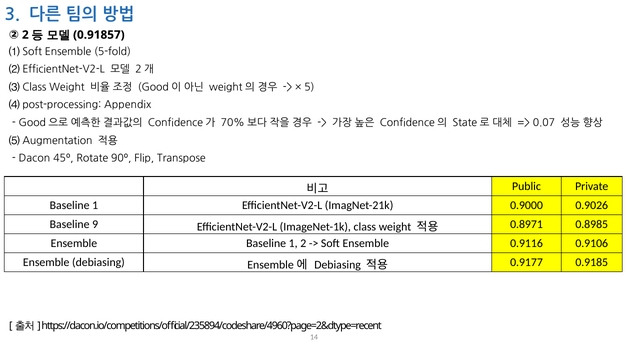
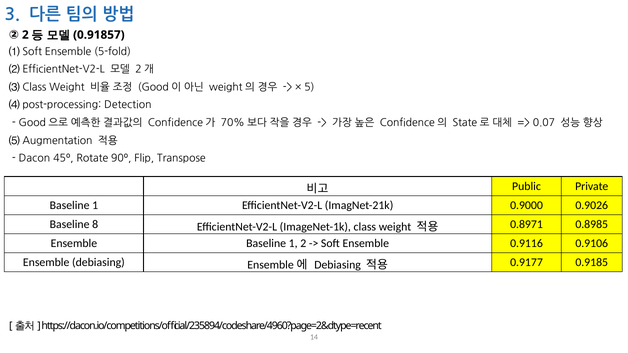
Appendix: Appendix -> Detection
9: 9 -> 8
